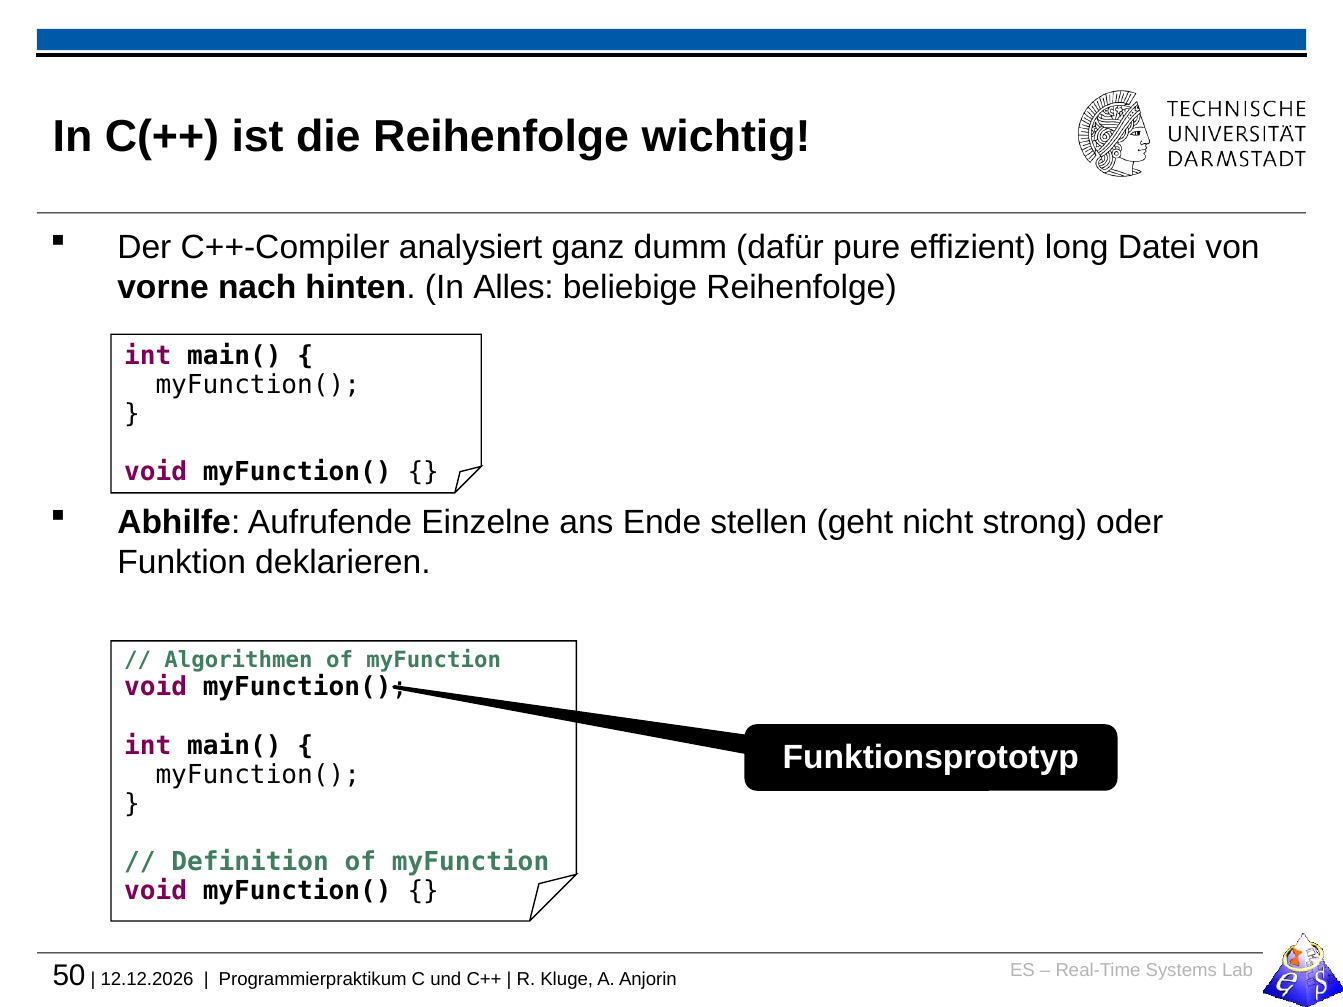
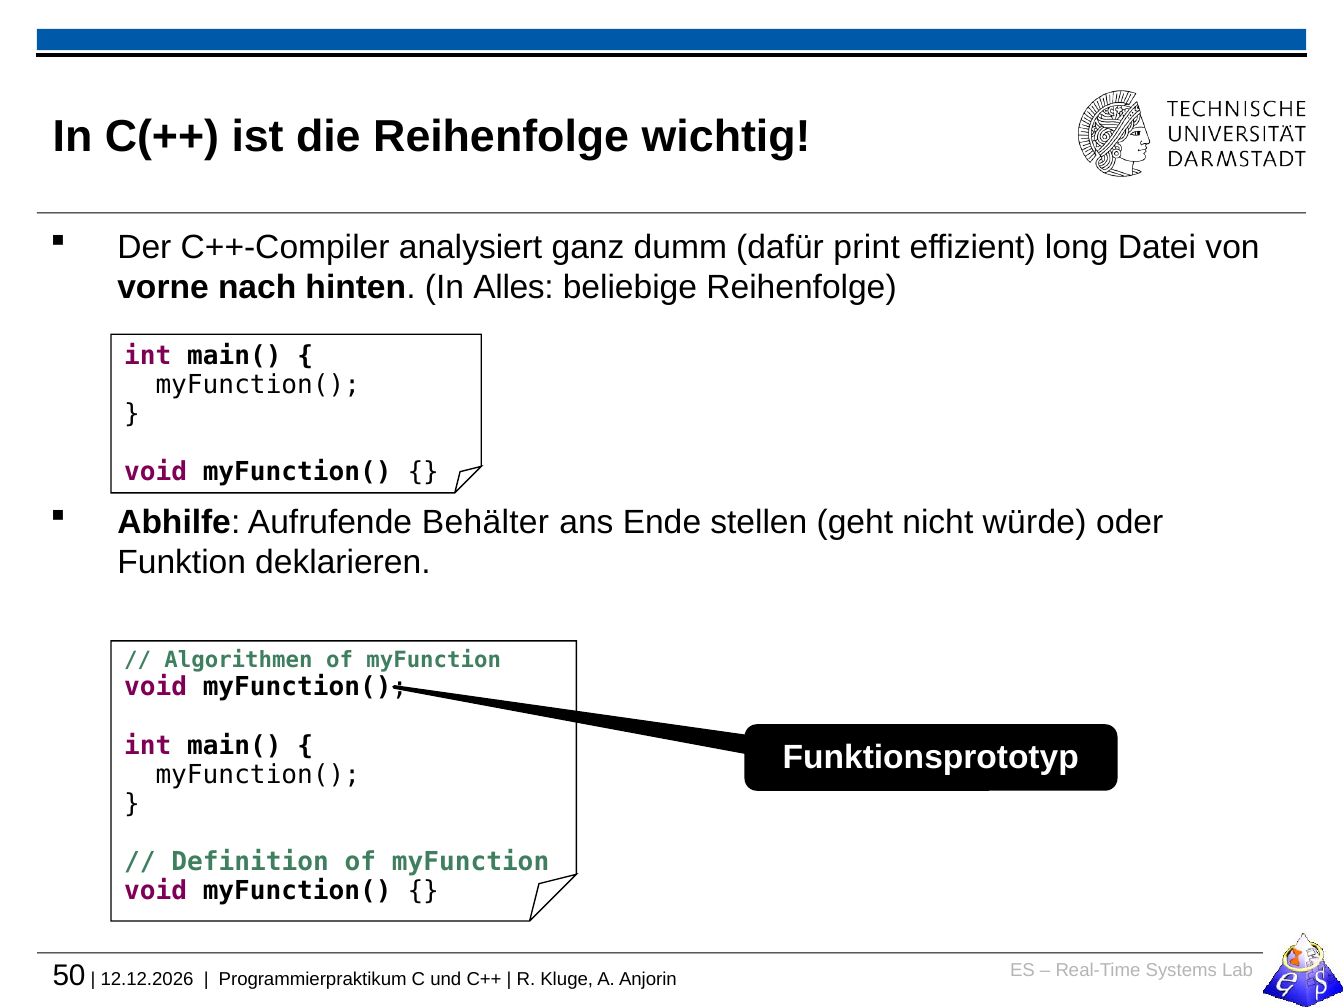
pure: pure -> print
Einzelne: Einzelne -> Behälter
strong: strong -> würde
